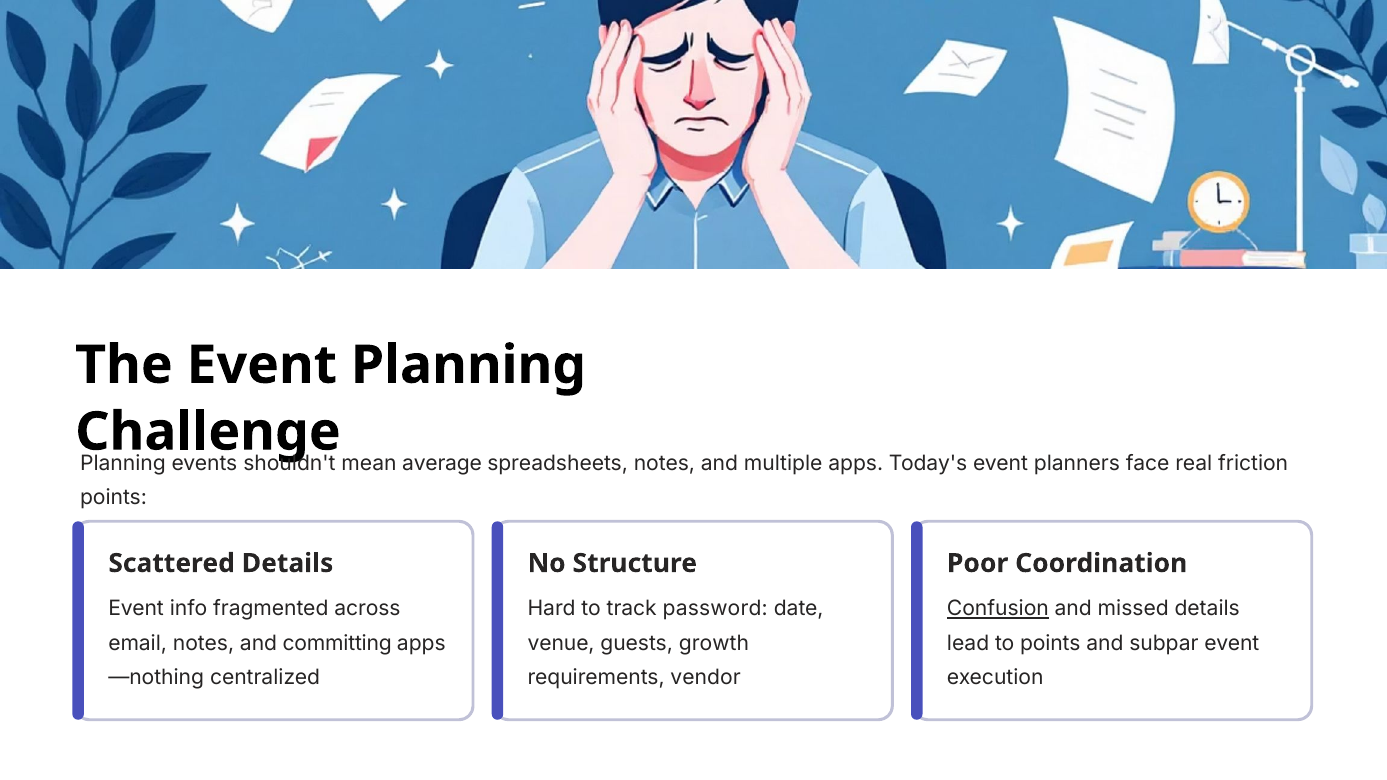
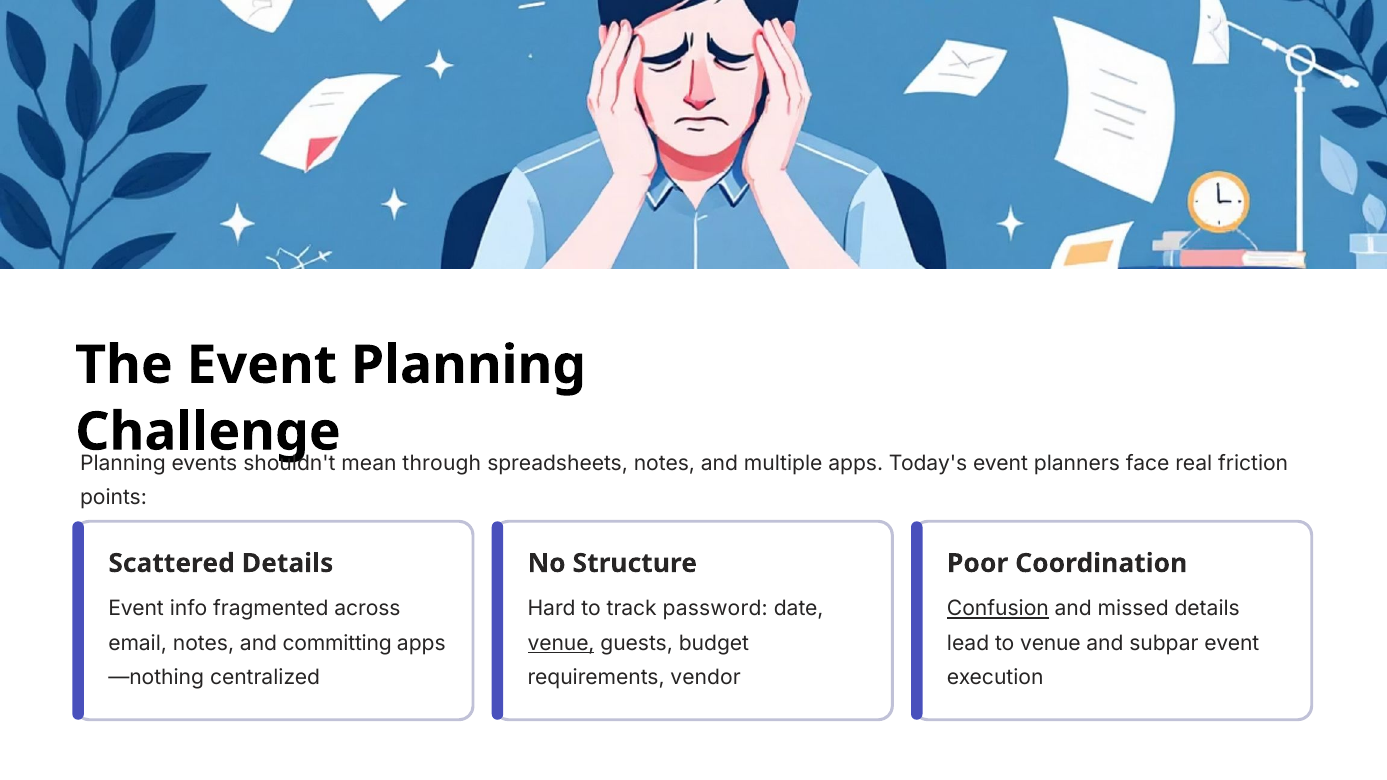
average: average -> through
venue at (561, 643) underline: none -> present
growth: growth -> budget
to points: points -> venue
